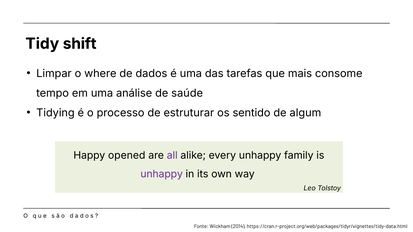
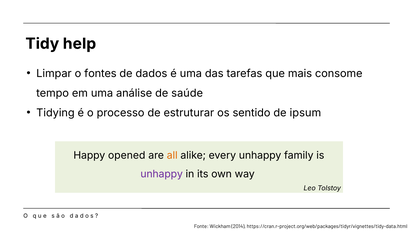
shift: shift -> help
where: where -> fontes
algum: algum -> ipsum
all colour: purple -> orange
